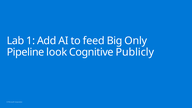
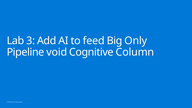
1: 1 -> 3
look: look -> void
Publicly: Publicly -> Column
